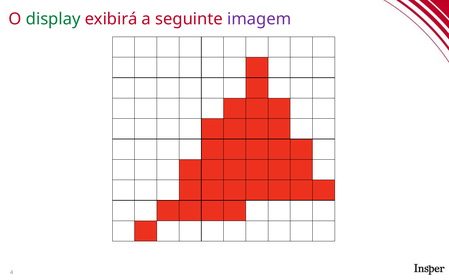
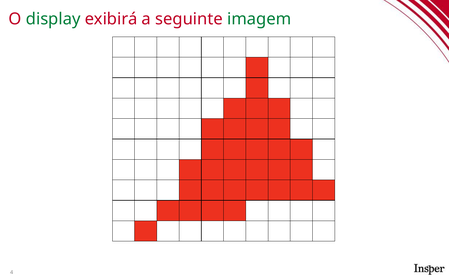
imagem colour: purple -> green
